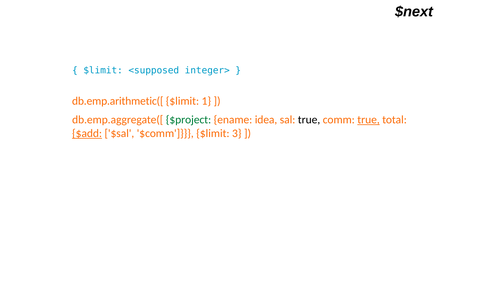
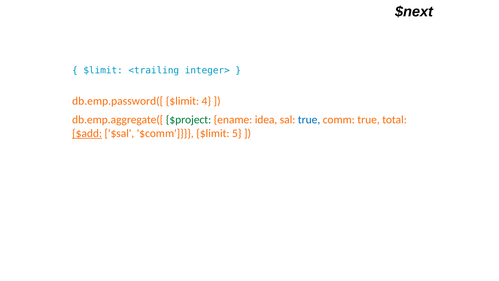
<supposed: <supposed -> <trailing
db.emp.arithmetic([: db.emp.arithmetic([ -> db.emp.password([
1: 1 -> 4
true at (309, 120) colour: black -> blue
true at (369, 120) underline: present -> none
3: 3 -> 5
